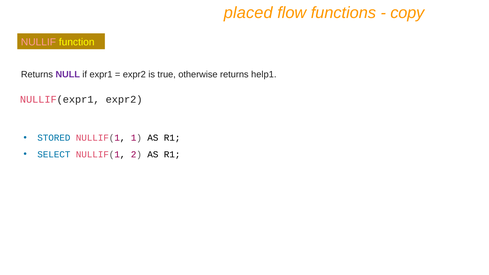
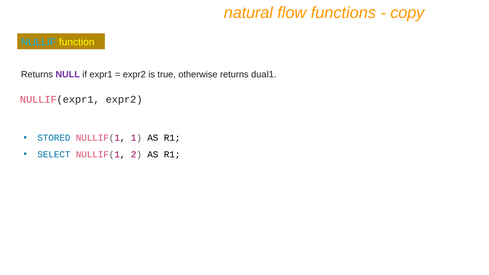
placed: placed -> natural
NULLIF colour: pink -> light blue
help1: help1 -> dual1
